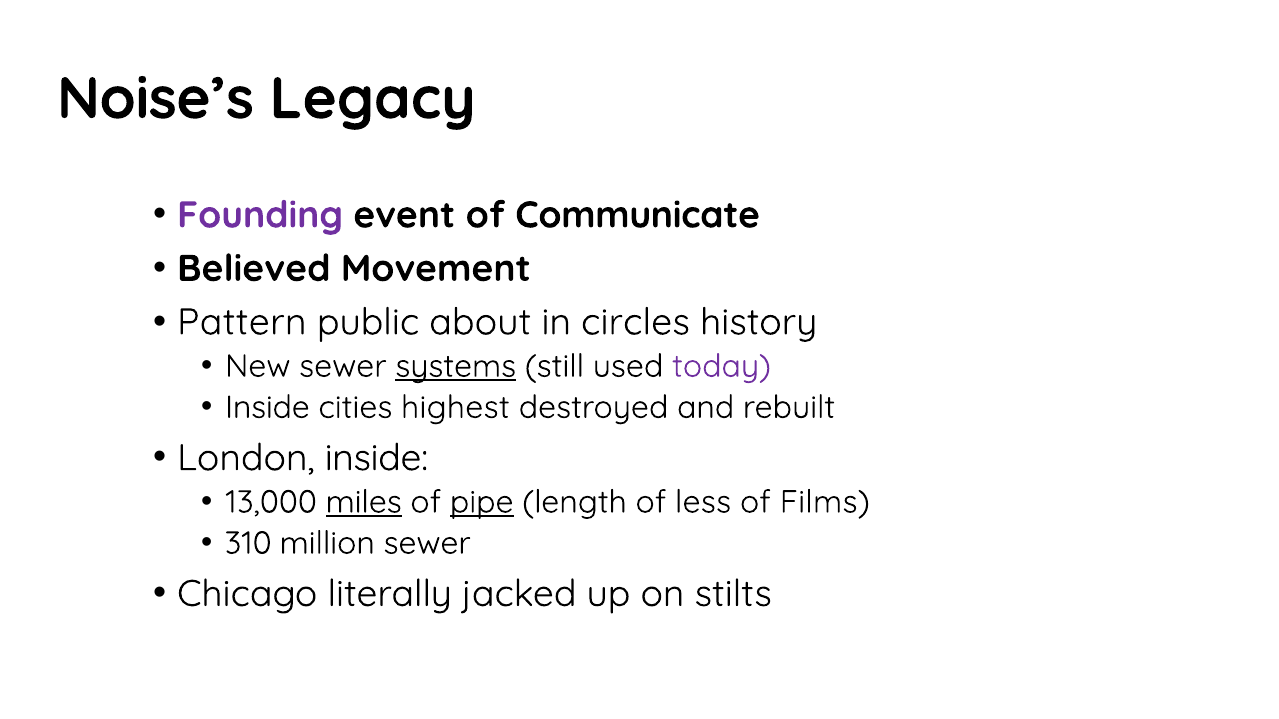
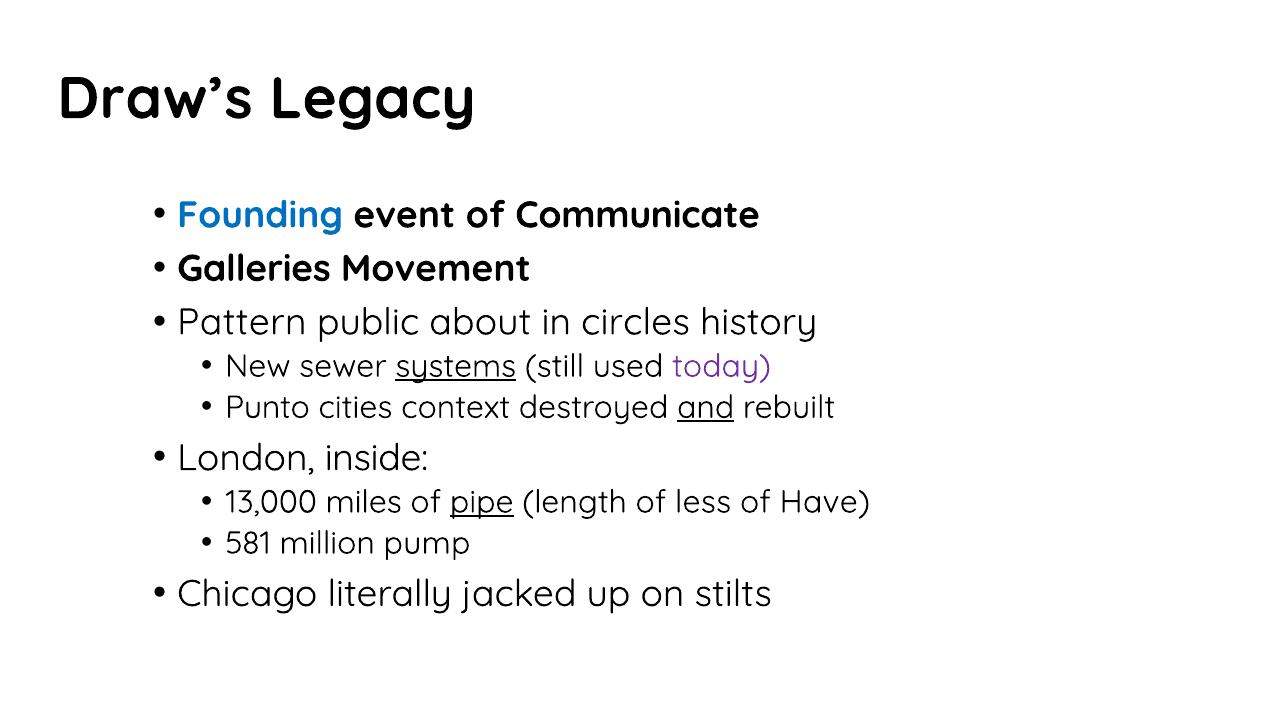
Noise’s: Noise’s -> Draw’s
Founding colour: purple -> blue
Believed: Believed -> Galleries
Inside at (267, 408): Inside -> Punto
highest: highest -> context
and underline: none -> present
miles underline: present -> none
Films: Films -> Have
310: 310 -> 581
million sewer: sewer -> pump
